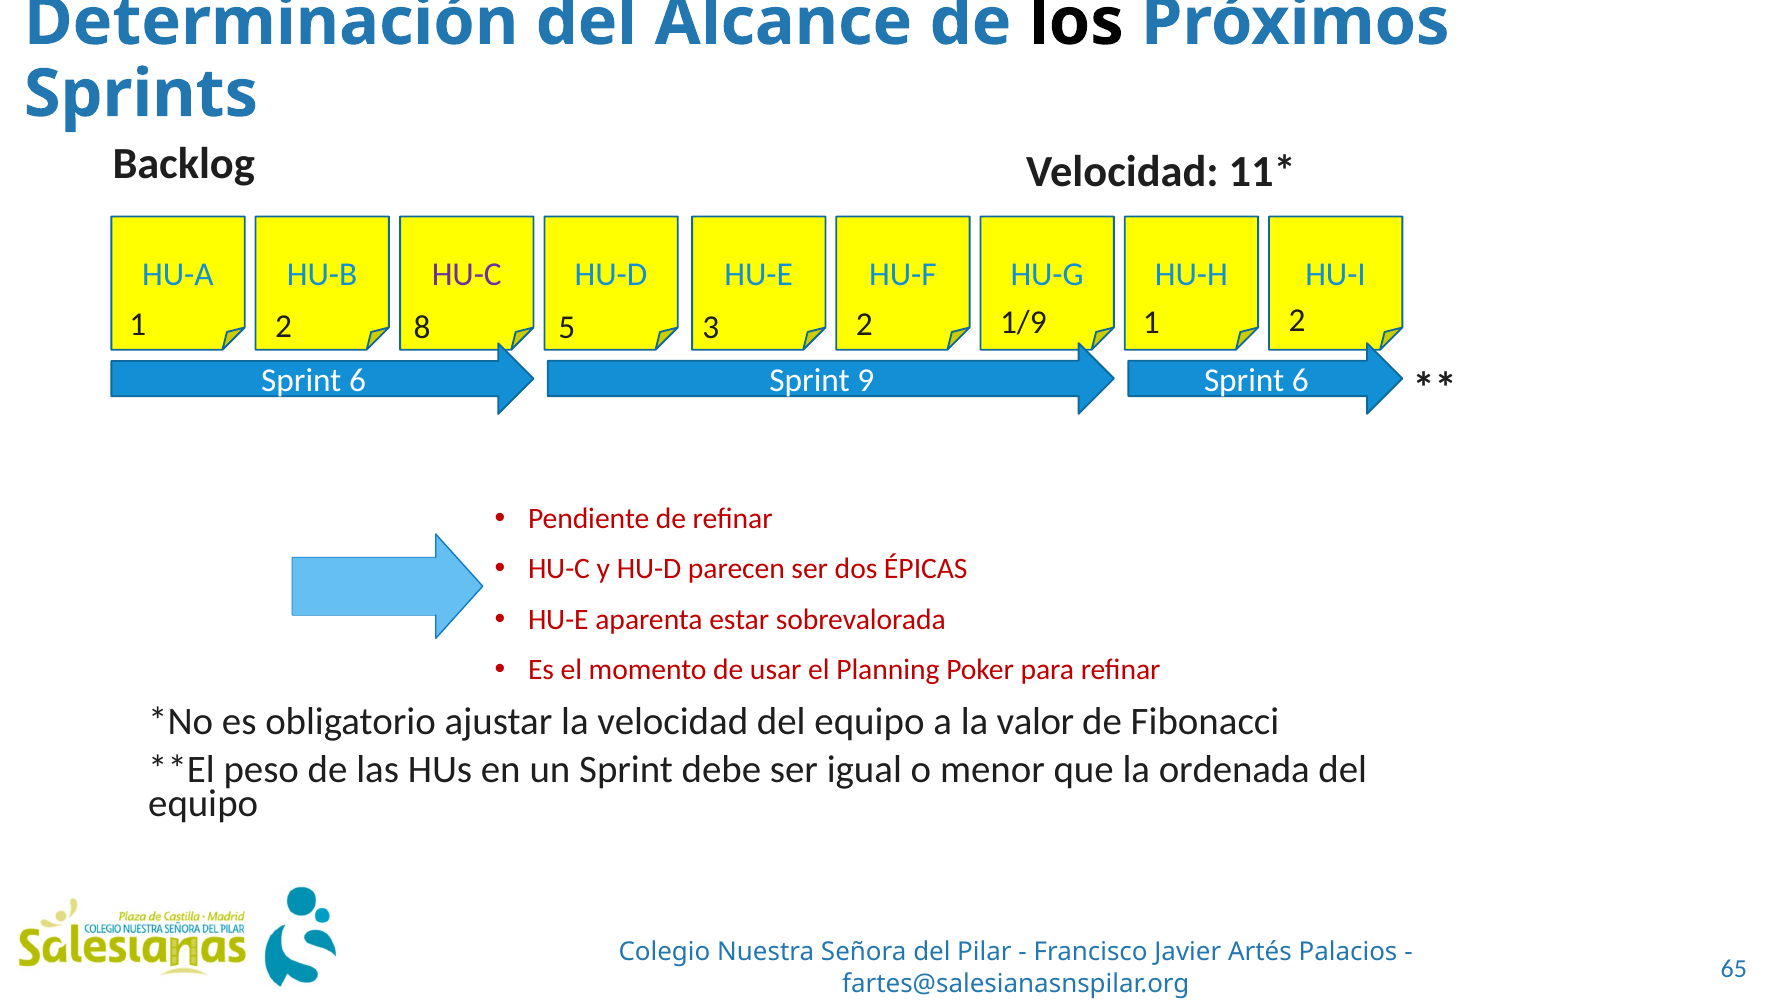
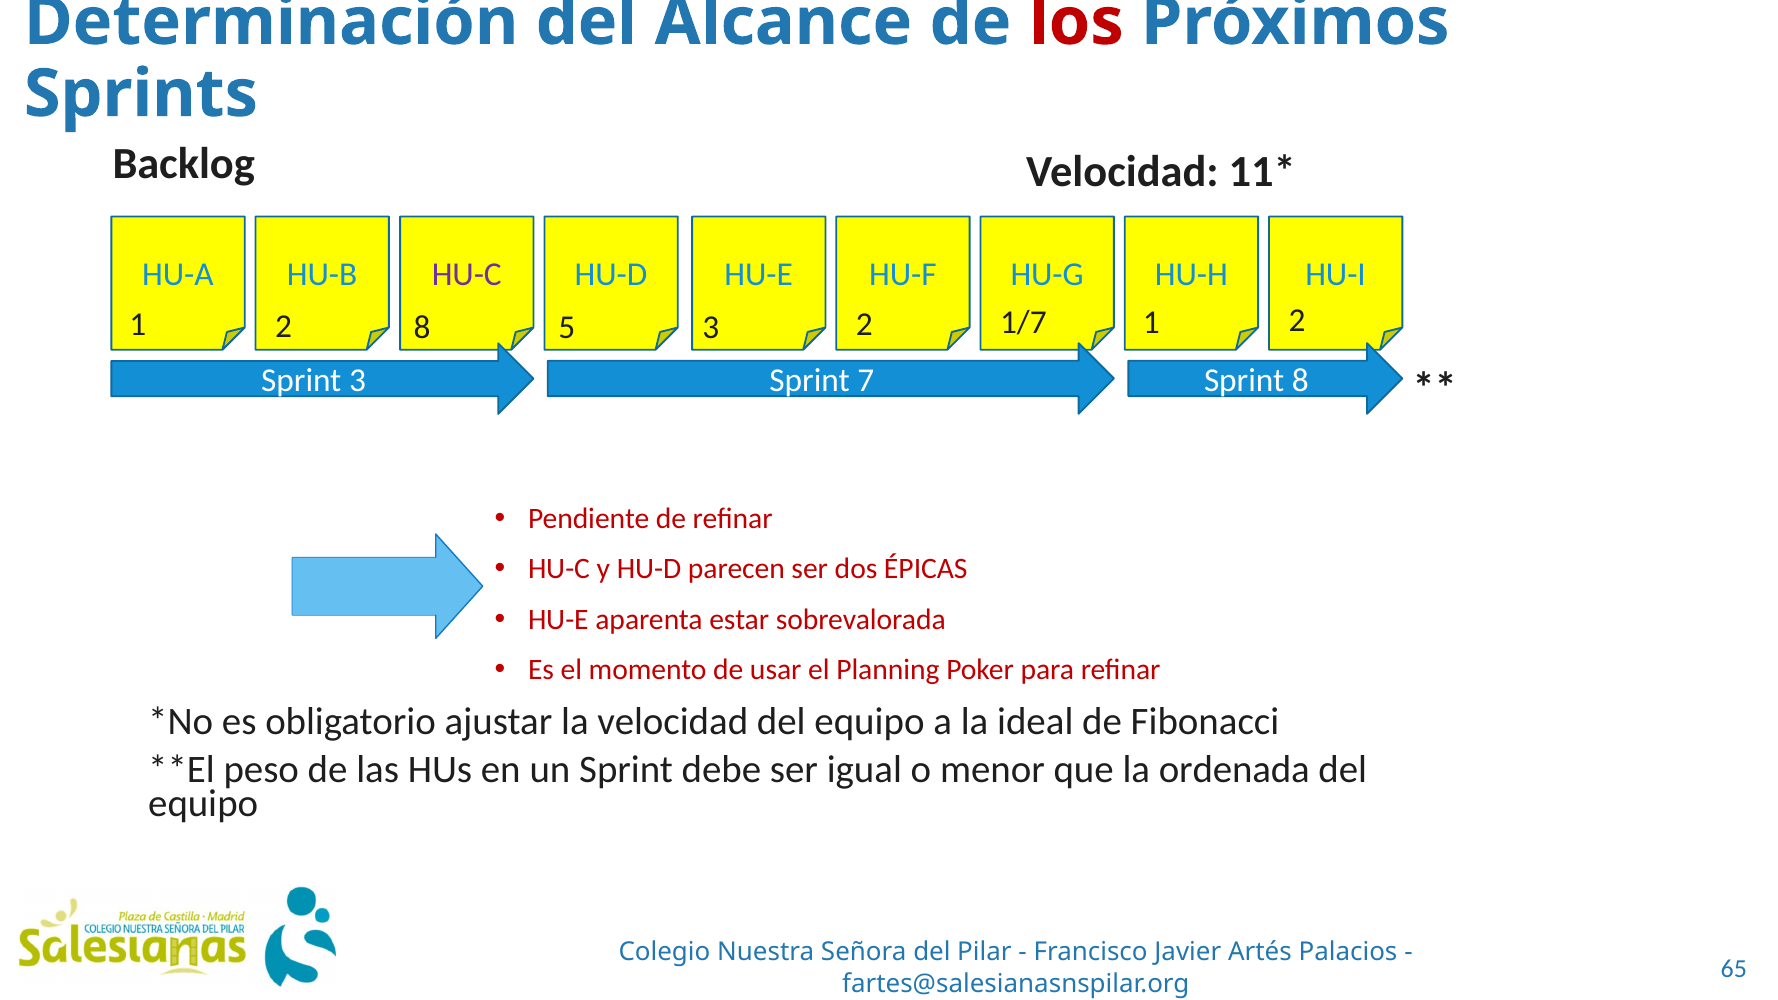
los colour: black -> red
1/9: 1/9 -> 1/7
6 at (357, 381): 6 -> 3
9: 9 -> 7
6 at (1300, 381): 6 -> 8
valor: valor -> ideal
